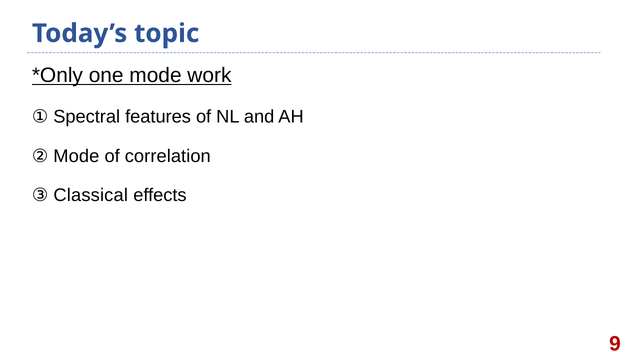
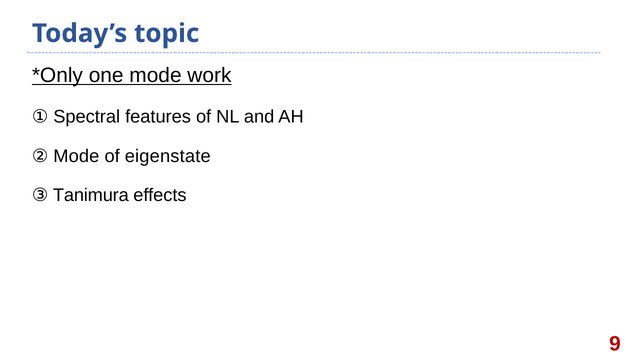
correlation: correlation -> eigenstate
Classical: Classical -> Tanimura
